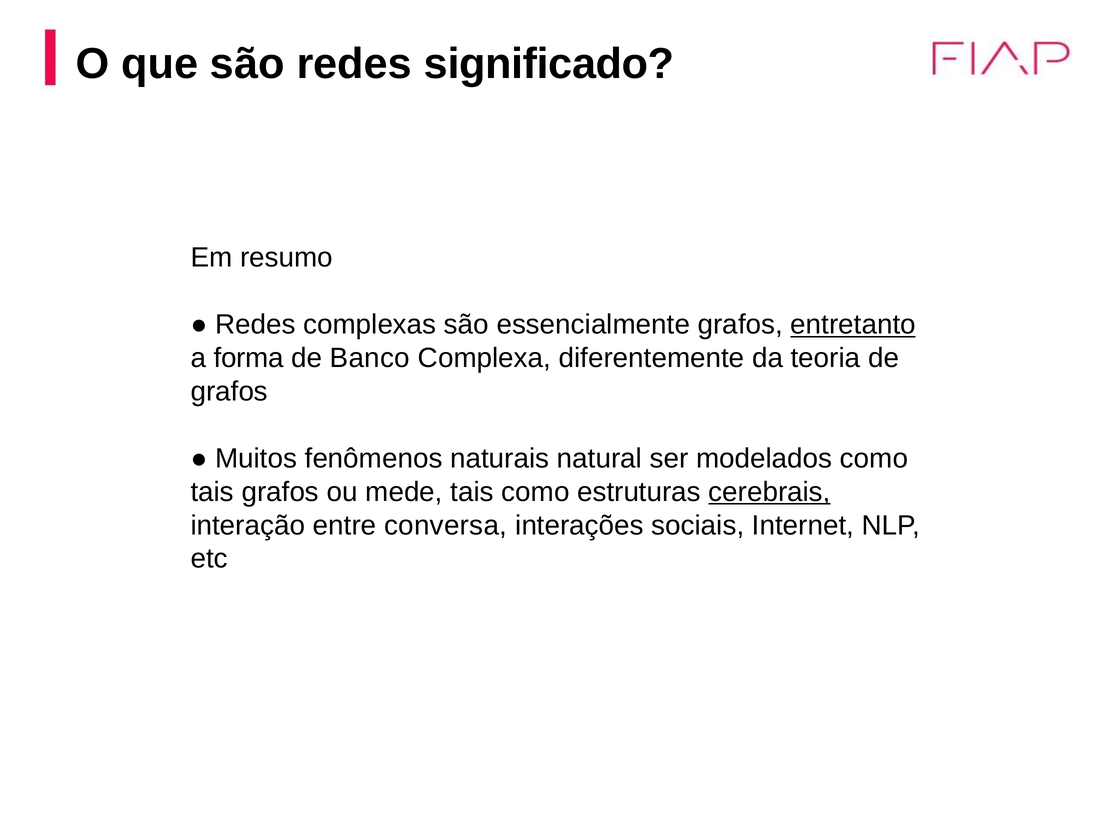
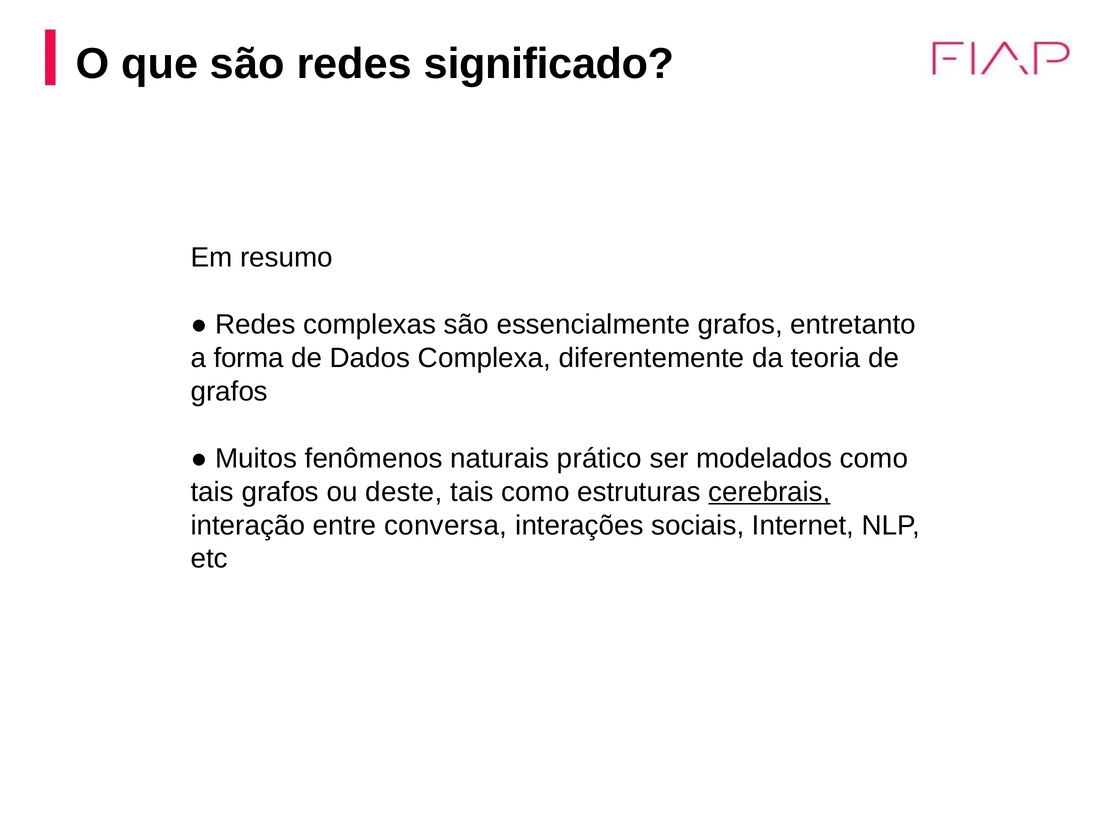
entretanto underline: present -> none
Banco: Banco -> Dados
natural: natural -> prático
mede: mede -> deste
